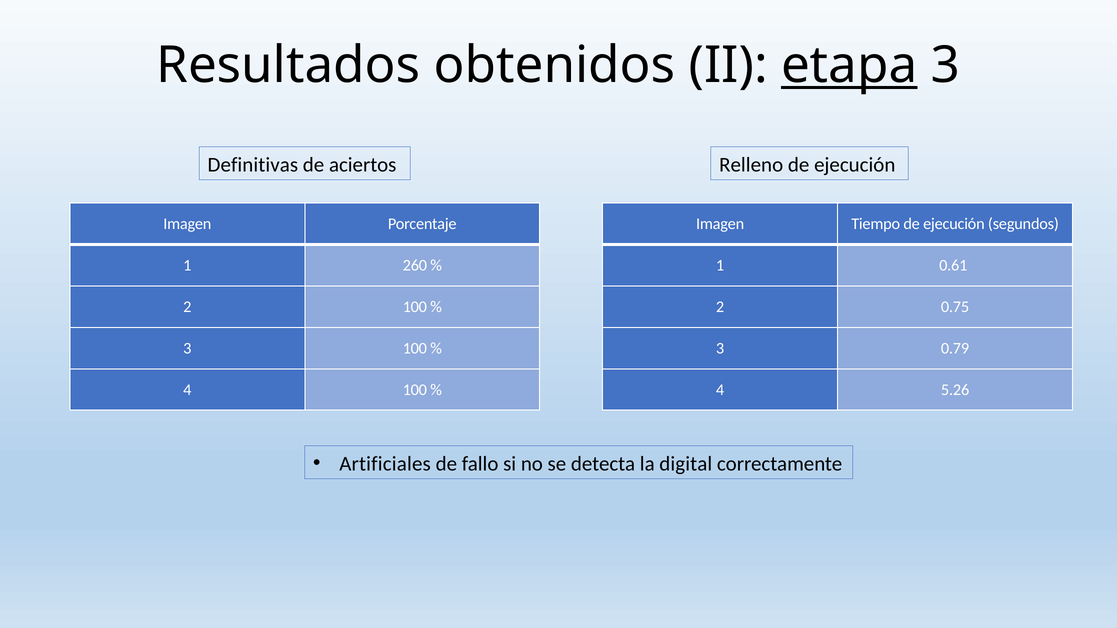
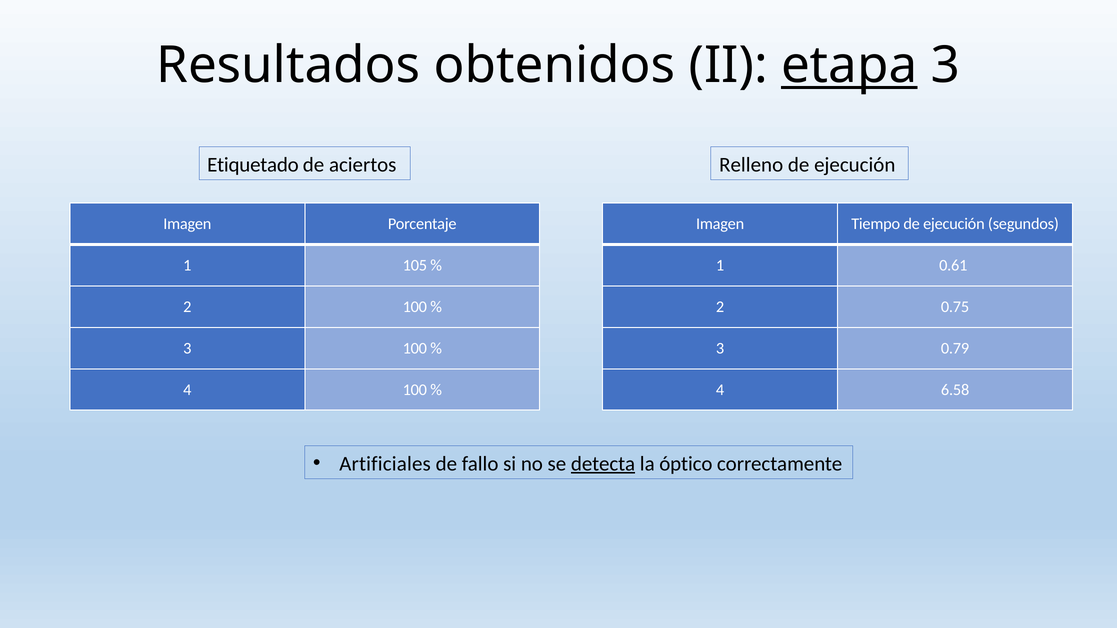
Definitivas: Definitivas -> Etiquetado
260: 260 -> 105
5.26: 5.26 -> 6.58
detecta underline: none -> present
digital: digital -> óptico
